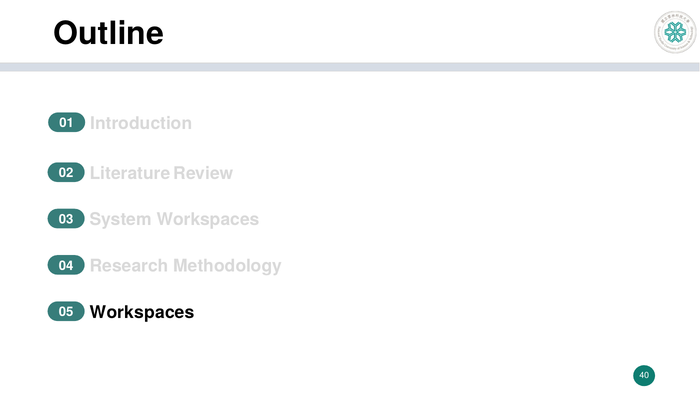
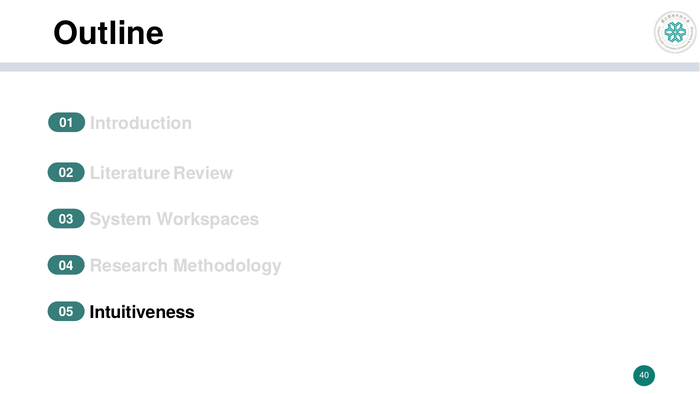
05 Workspaces: Workspaces -> Intuitiveness
